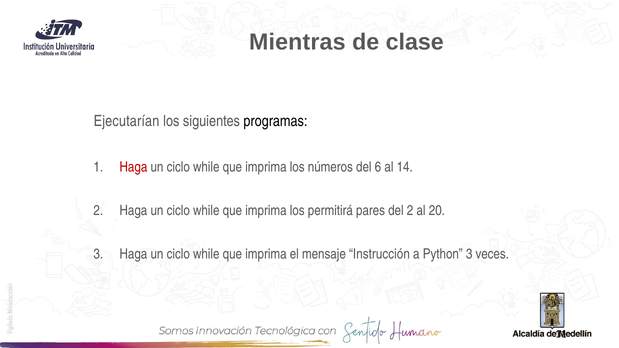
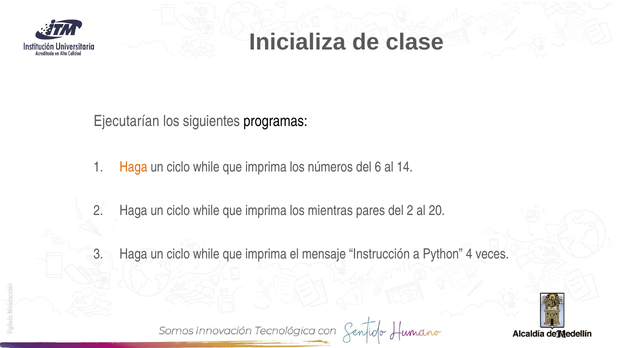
Mientras: Mientras -> Inicializa
Haga at (133, 167) colour: red -> orange
permitirá: permitirá -> mientras
Python 3: 3 -> 4
